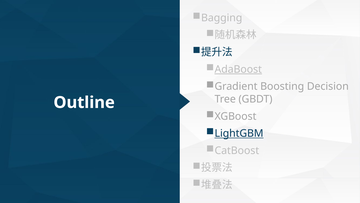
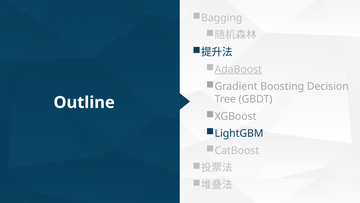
LightGBM underline: present -> none
